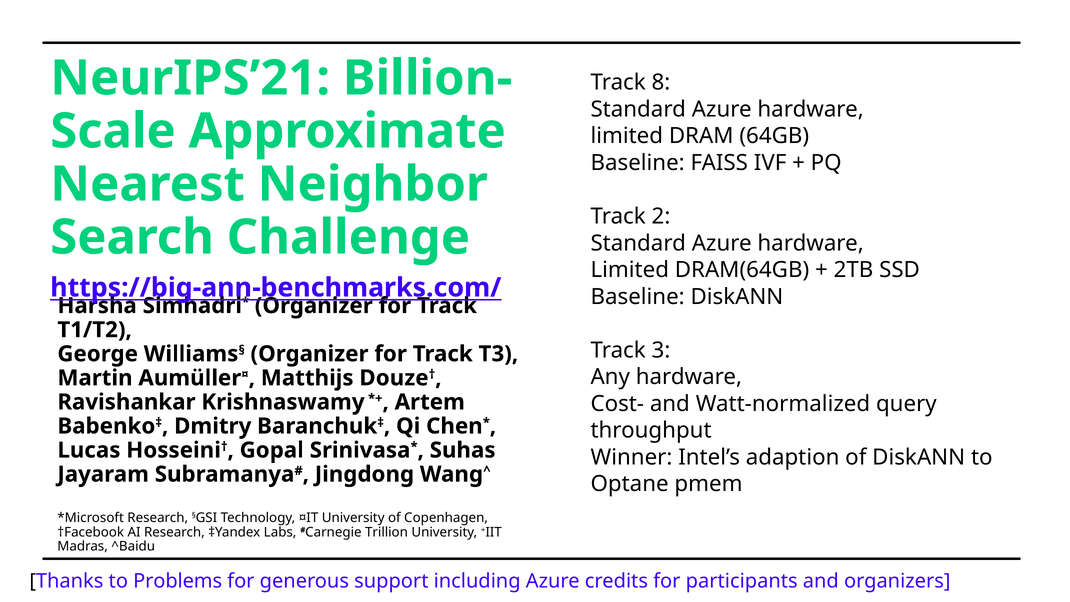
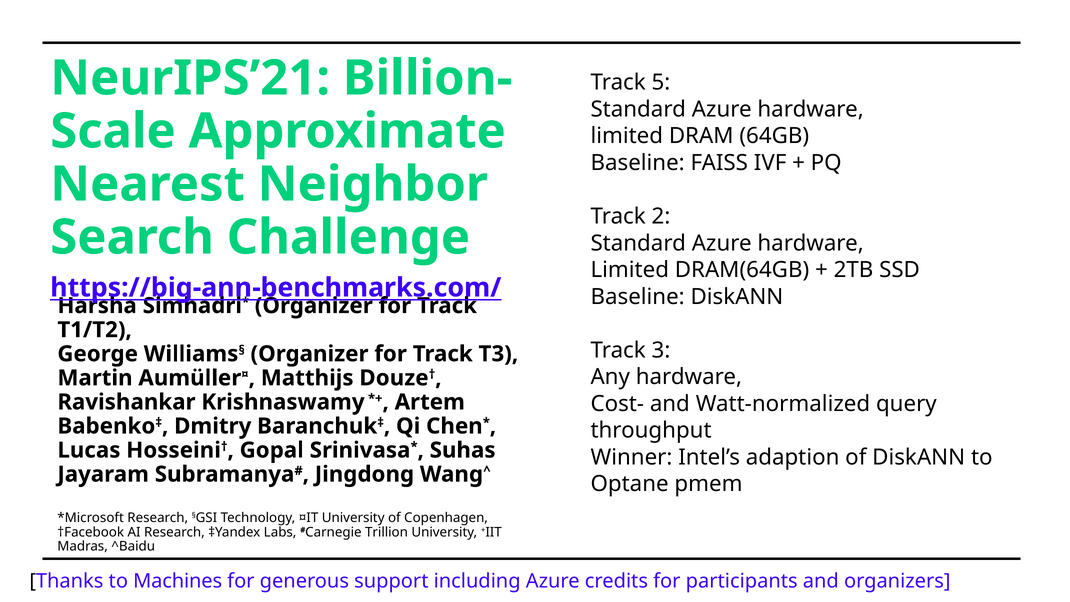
8: 8 -> 5
Problems: Problems -> Machines
